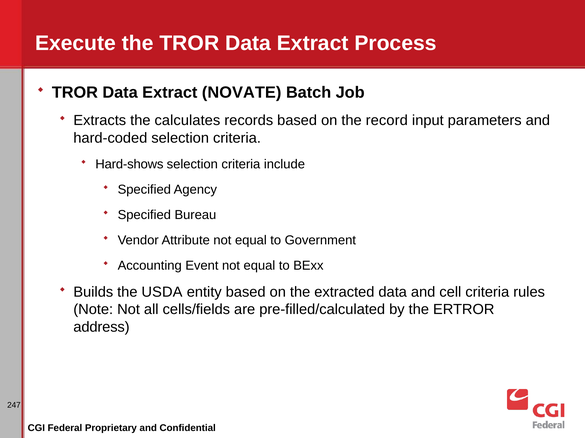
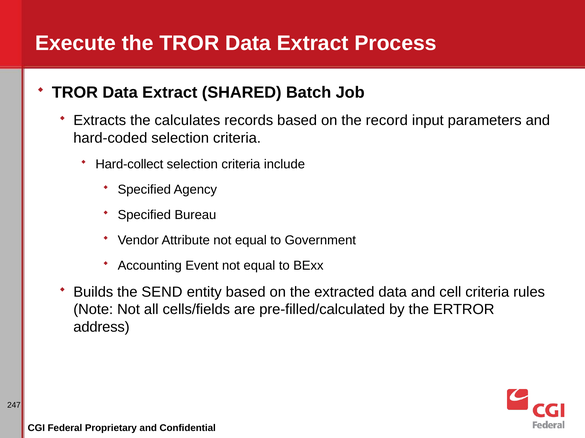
NOVATE: NOVATE -> SHARED
Hard-shows: Hard-shows -> Hard-collect
USDA: USDA -> SEND
